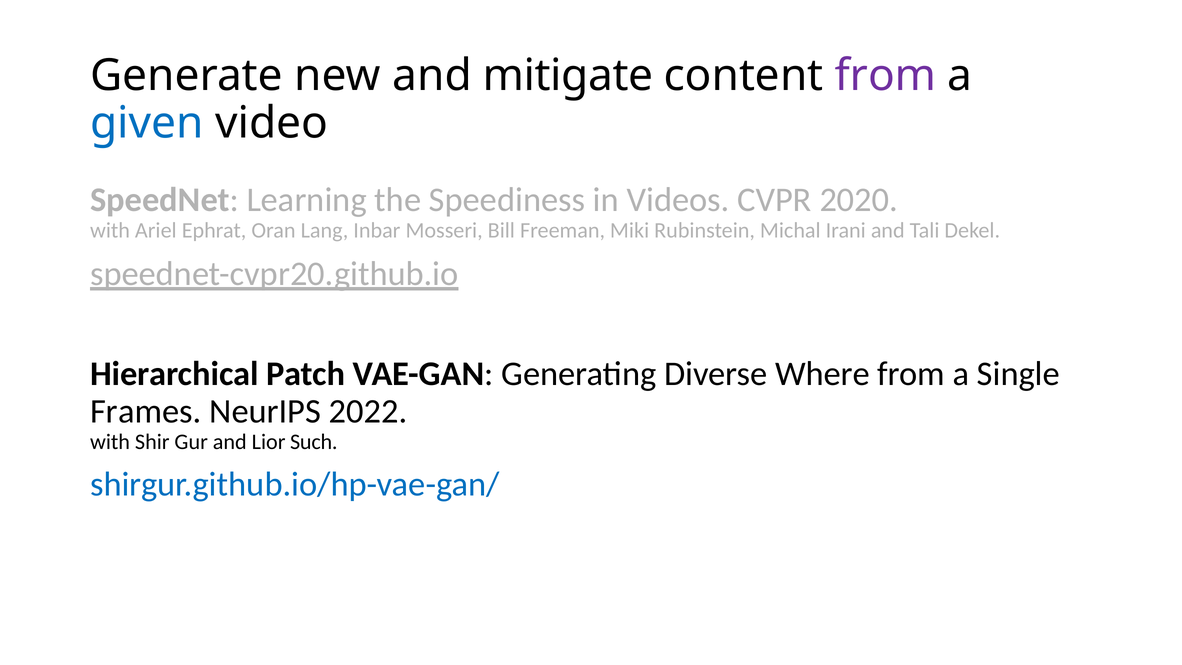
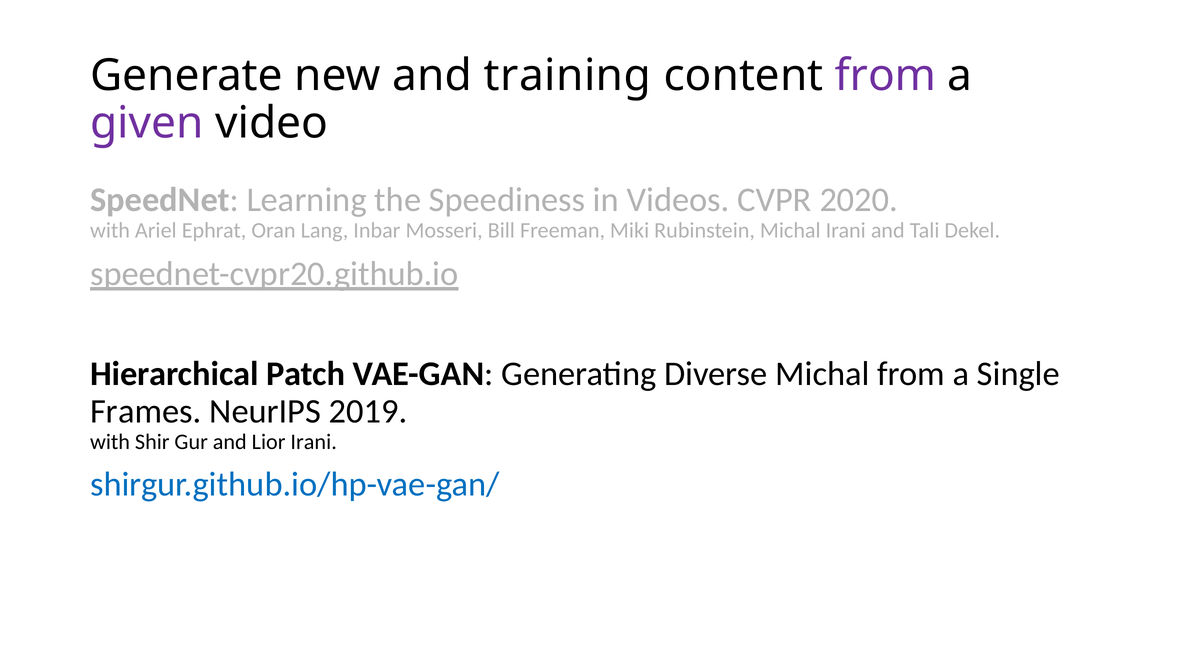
mitigate: mitigate -> training
given colour: blue -> purple
Diverse Where: Where -> Michal
2022: 2022 -> 2019
Lior Such: Such -> Irani
